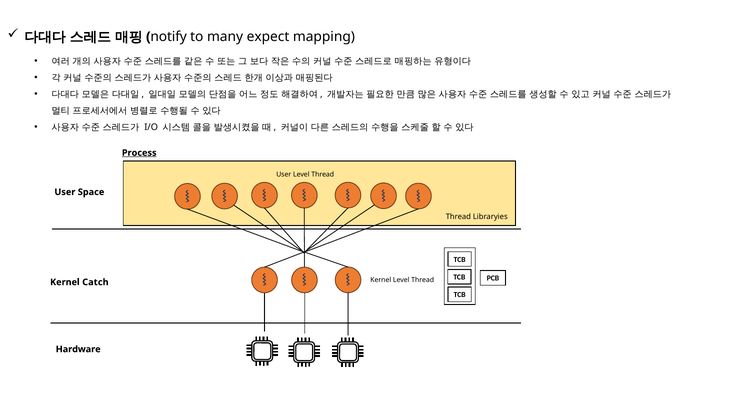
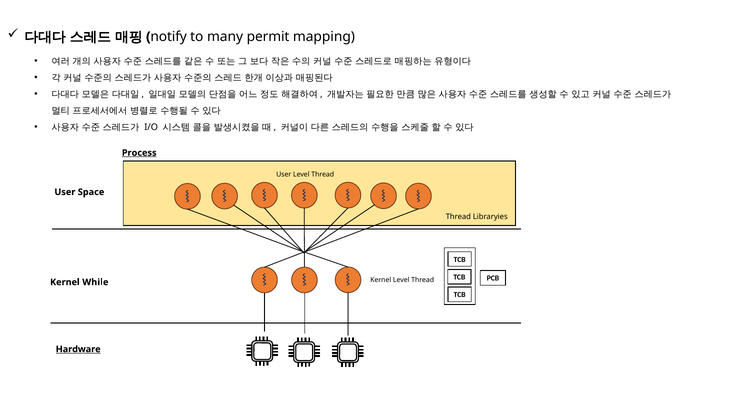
expect: expect -> permit
Catch: Catch -> While
Hardware underline: none -> present
